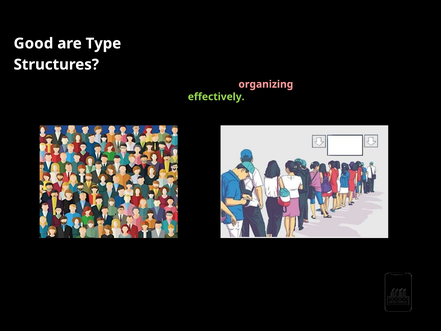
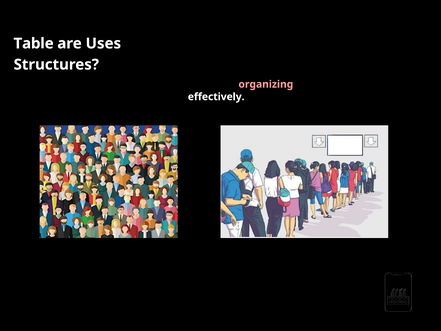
Good: Good -> Table
Type: Type -> Uses
eﬀectively colour: light green -> white
